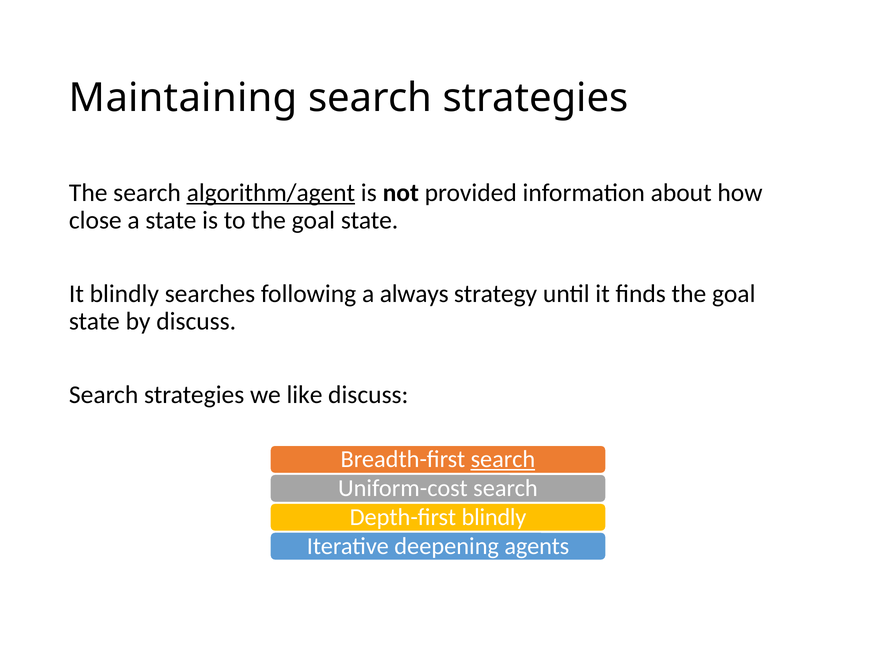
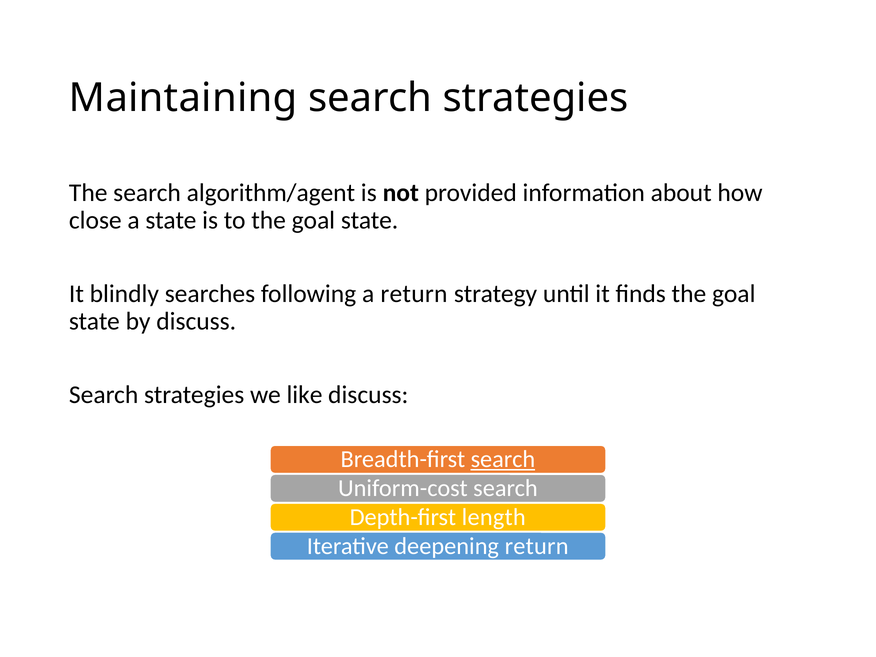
algorithm/agent underline: present -> none
a always: always -> return
blindly at (494, 517): blindly -> length
agents at (537, 546): agents -> return
